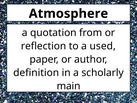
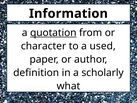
Atmosphere: Atmosphere -> Information
quotation underline: none -> present
reflection: reflection -> character
main: main -> what
